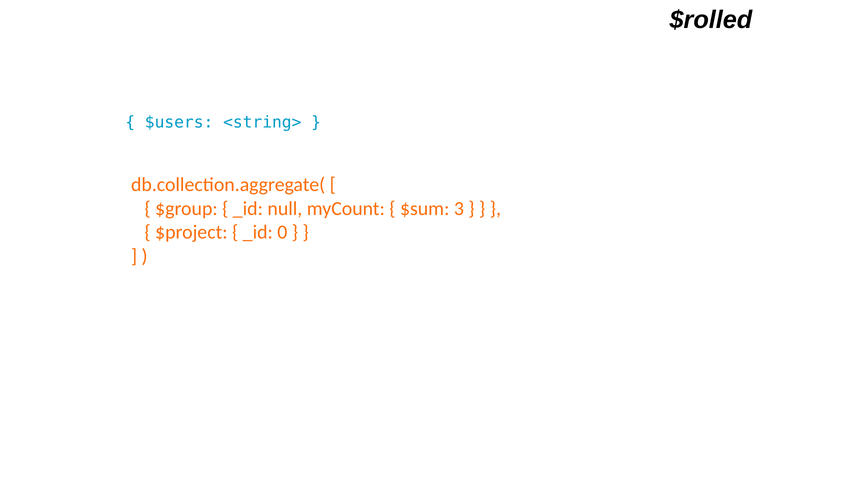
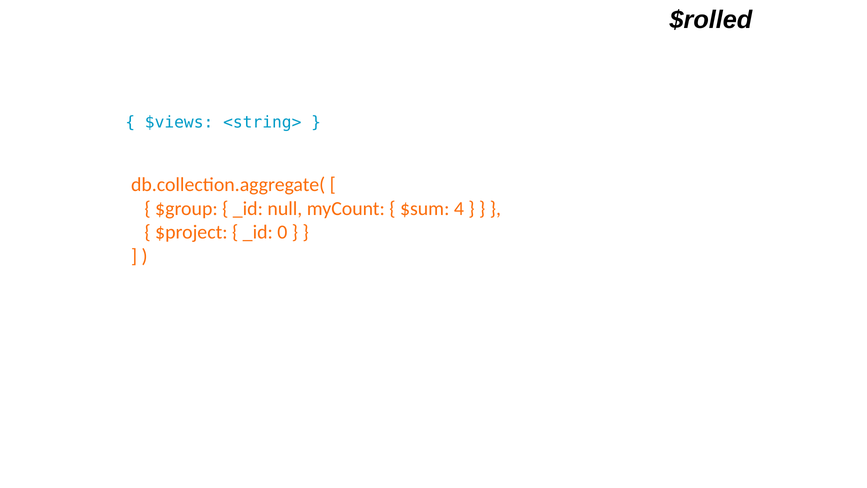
$users: $users -> $views
3: 3 -> 4
